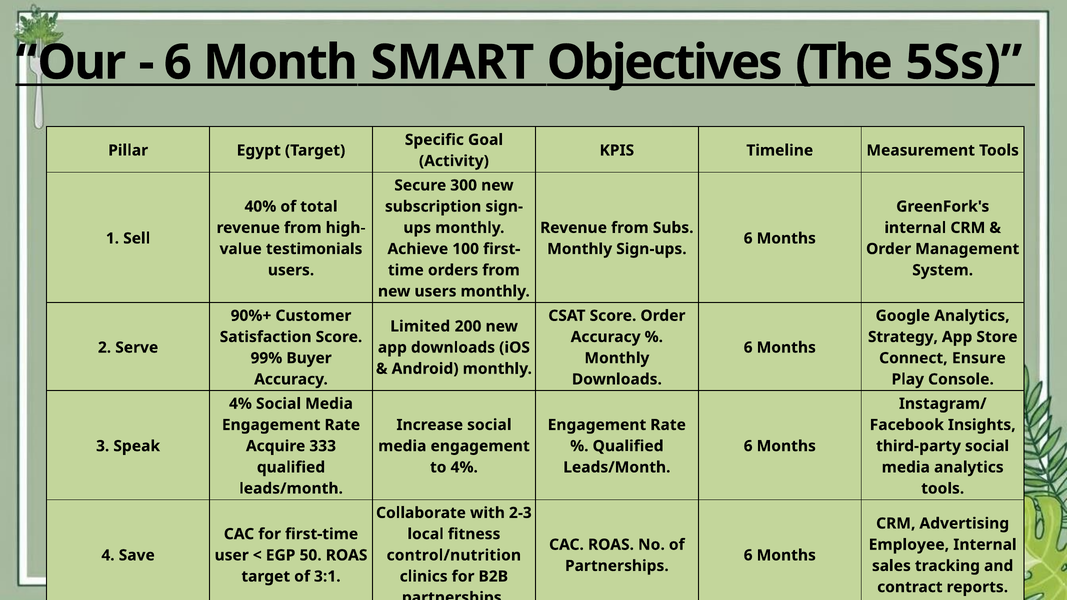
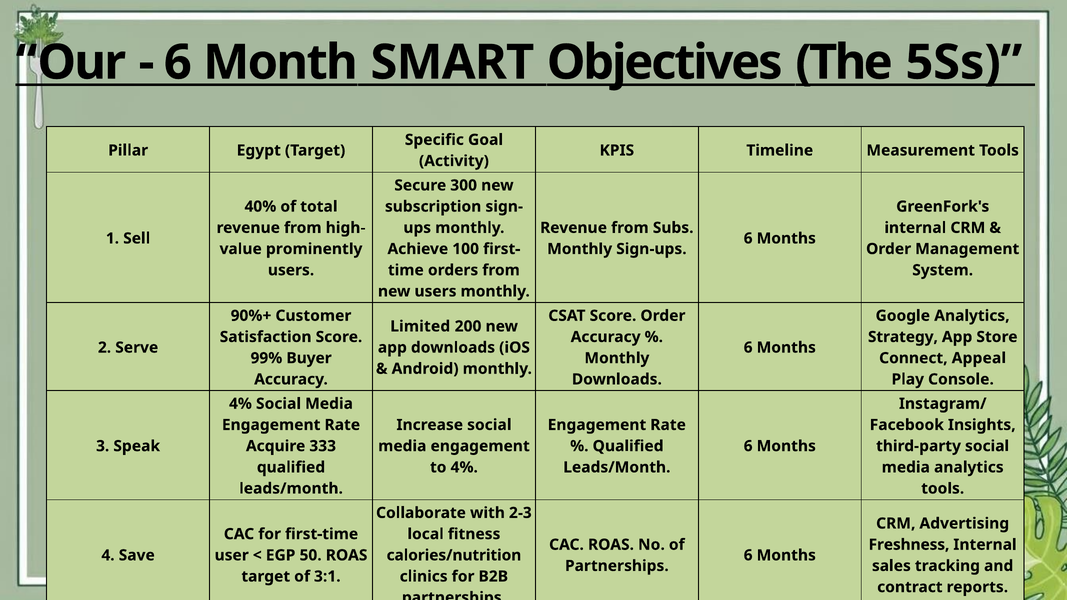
testimonials: testimonials -> prominently
Ensure: Ensure -> Appeal
Employee: Employee -> Freshness
control/nutrition: control/nutrition -> calories/nutrition
